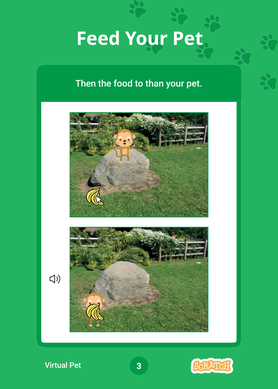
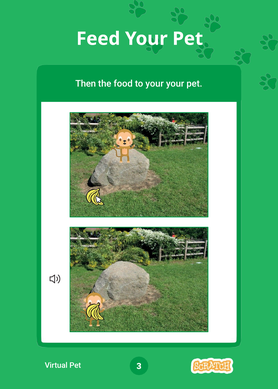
to than: than -> your
